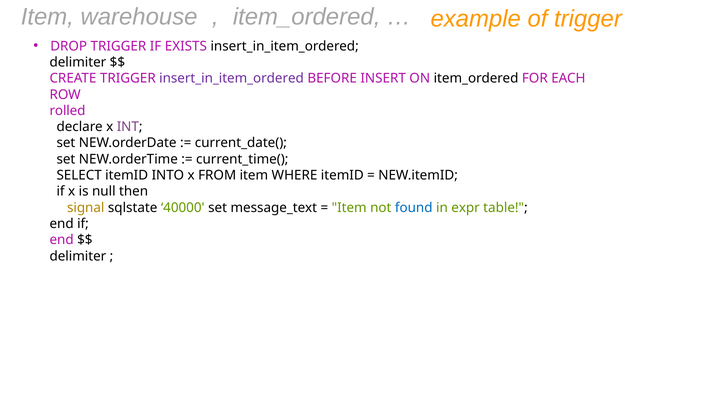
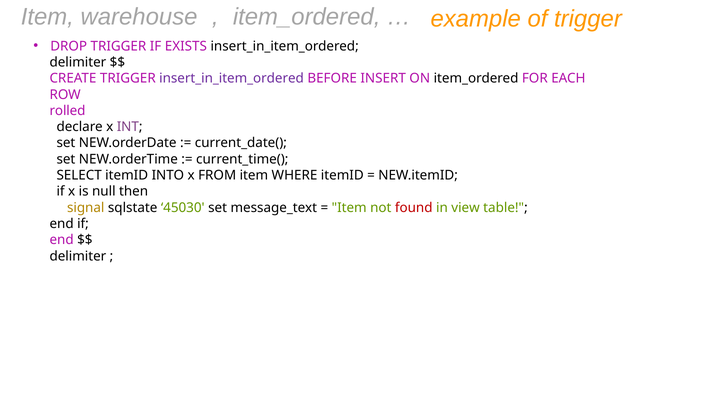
40000: 40000 -> 45030
found colour: blue -> red
expr: expr -> view
